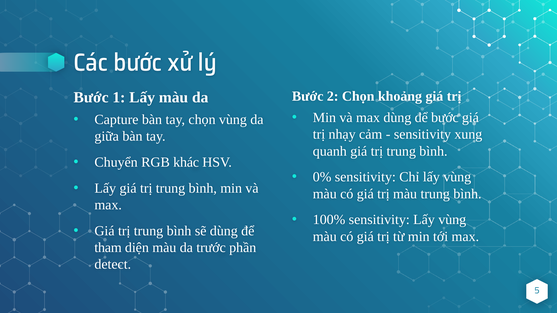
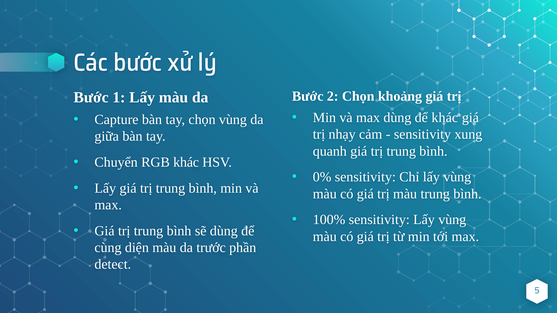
để bước: bước -> khác
tham: tham -> cùng
